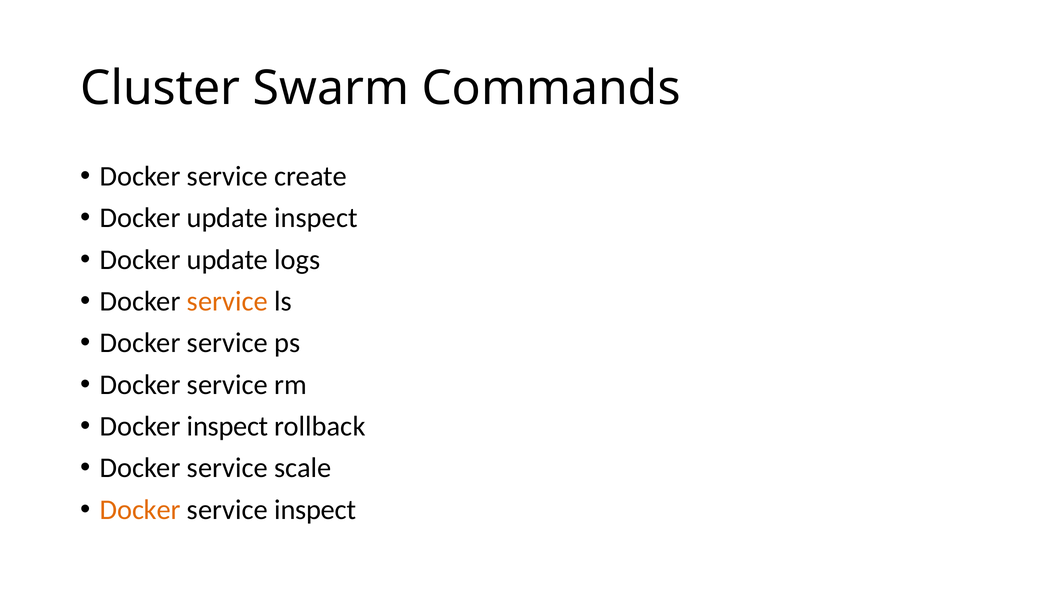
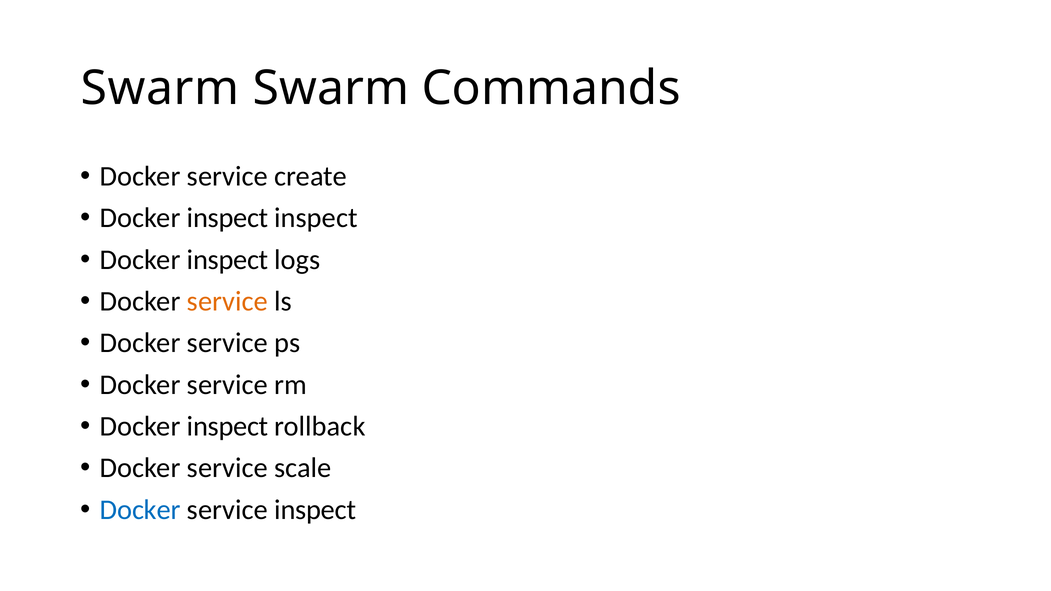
Cluster at (160, 88): Cluster -> Swarm
update at (228, 218): update -> inspect
update at (228, 260): update -> inspect
Docker at (140, 510) colour: orange -> blue
